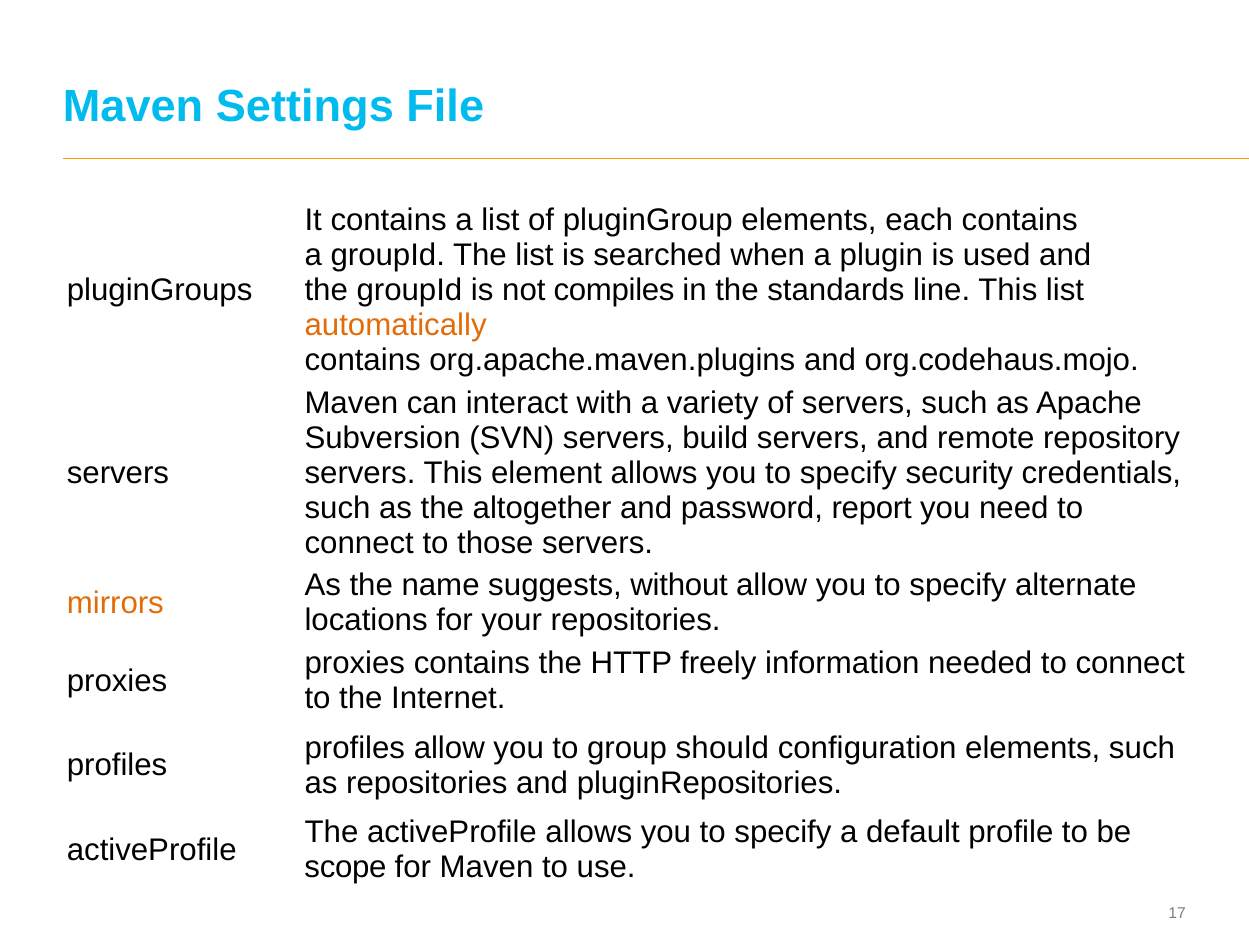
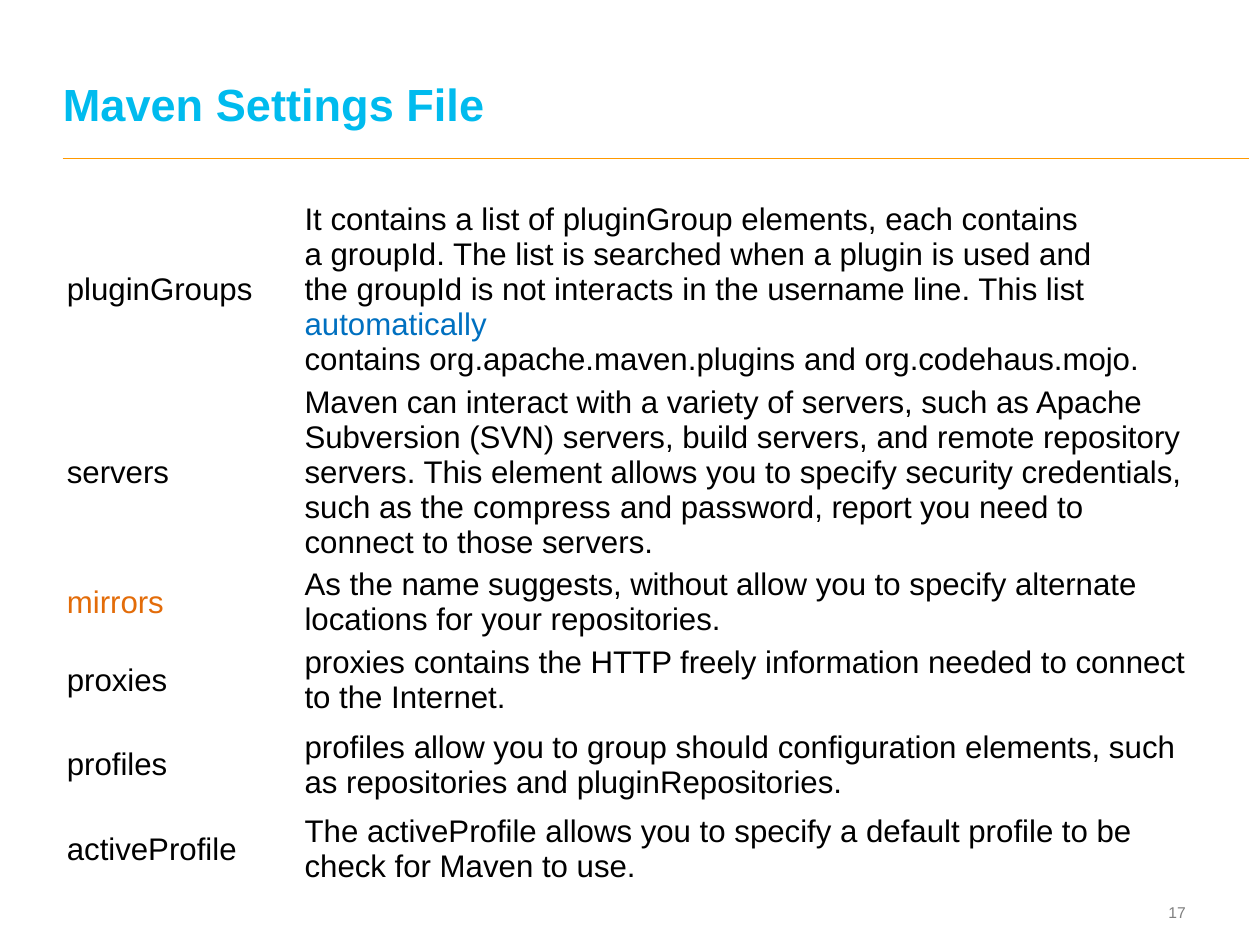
compiles: compiles -> interacts
standards: standards -> username
automatically colour: orange -> blue
altogether: altogether -> compress
scope: scope -> check
